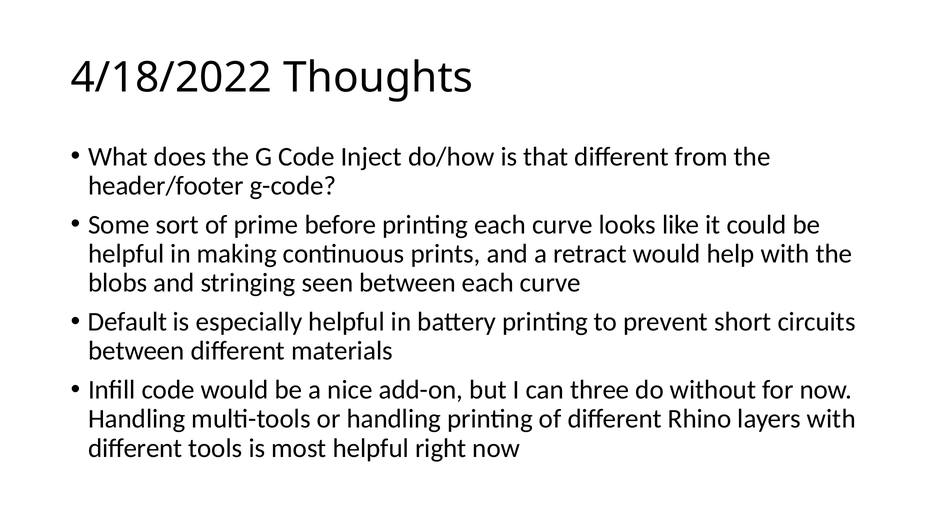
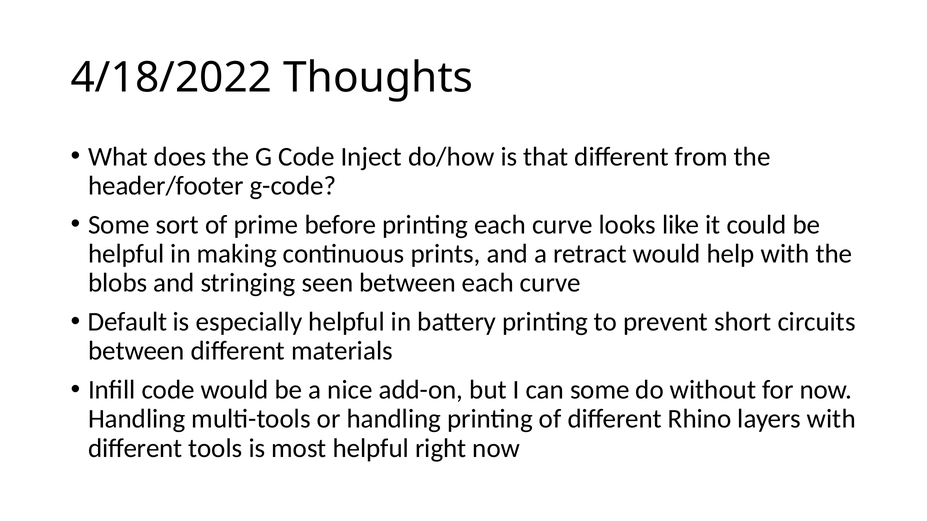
can three: three -> some
